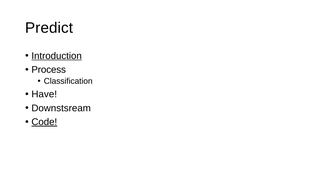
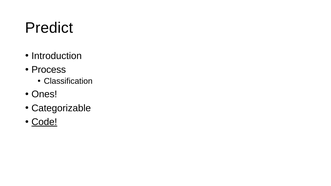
Introduction underline: present -> none
Have: Have -> Ones
Downstsream: Downstsream -> Categorizable
